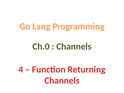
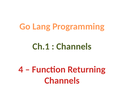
Ch.0: Ch.0 -> Ch.1
